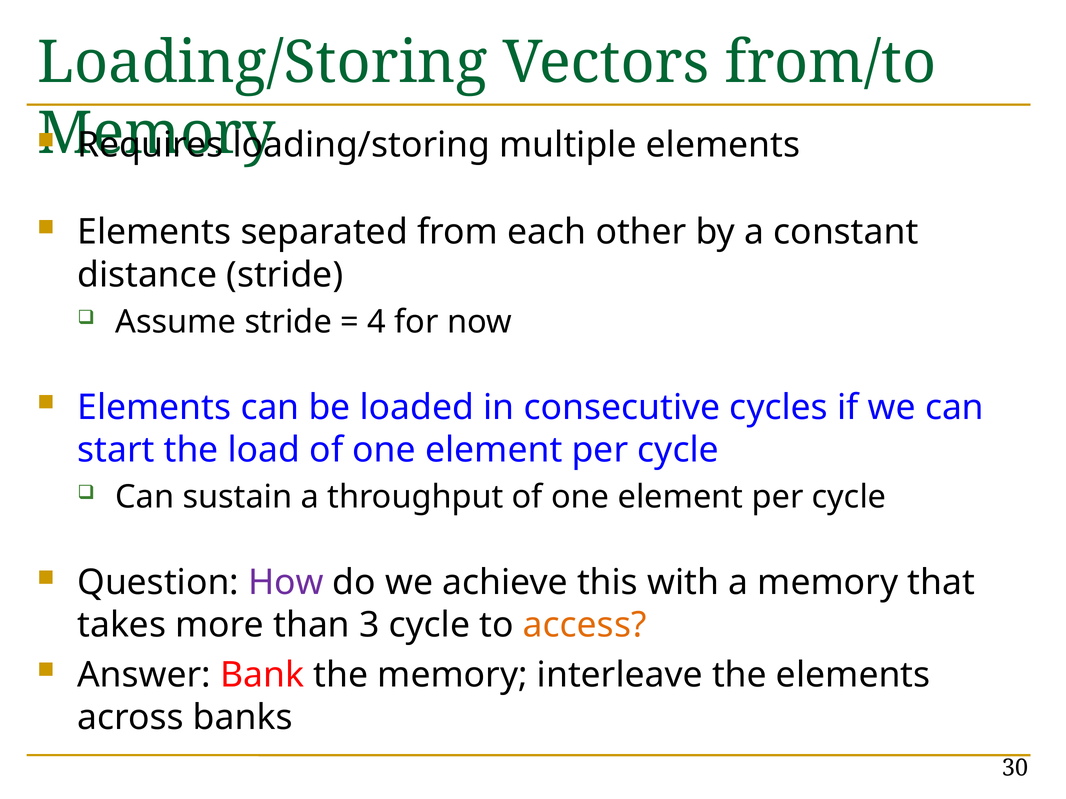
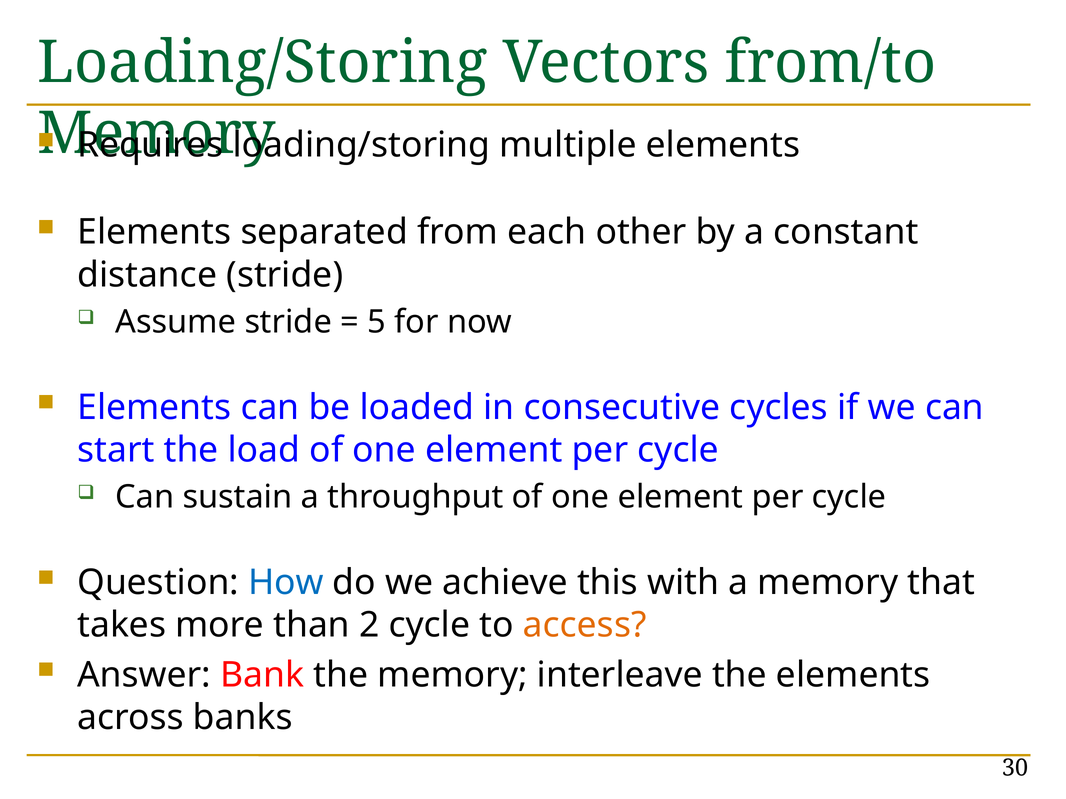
4: 4 -> 5
How colour: purple -> blue
3: 3 -> 2
